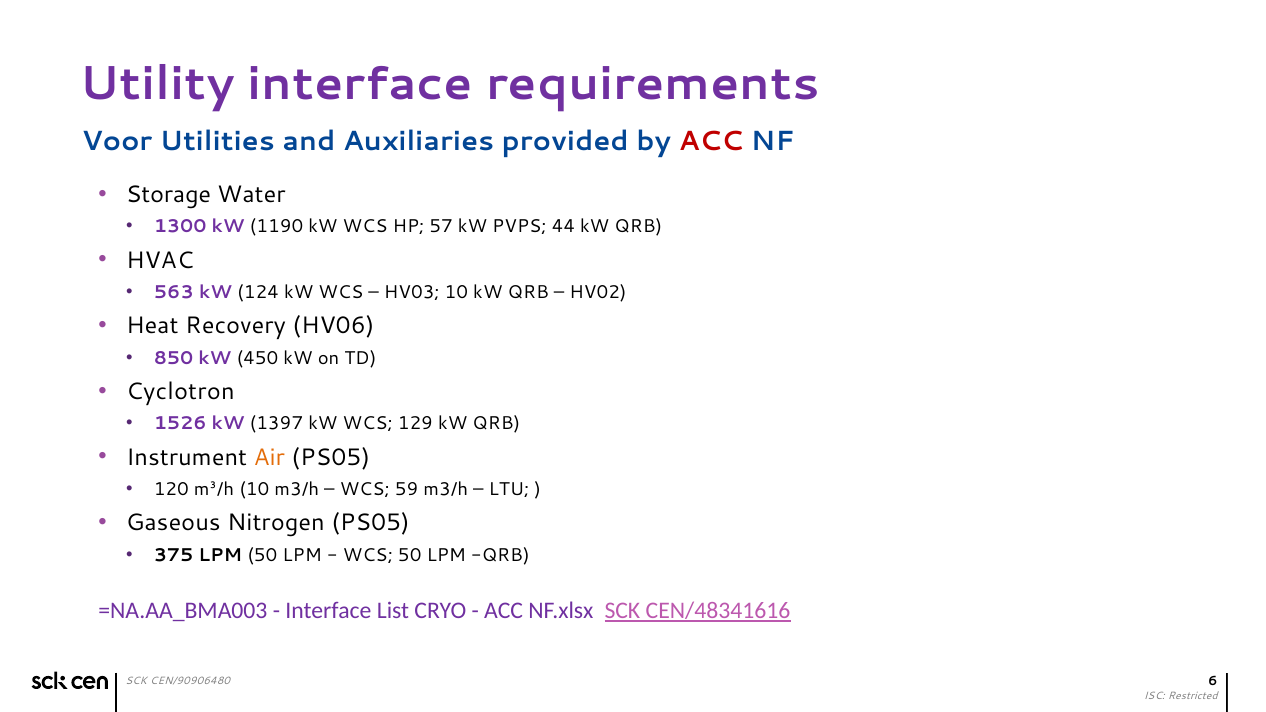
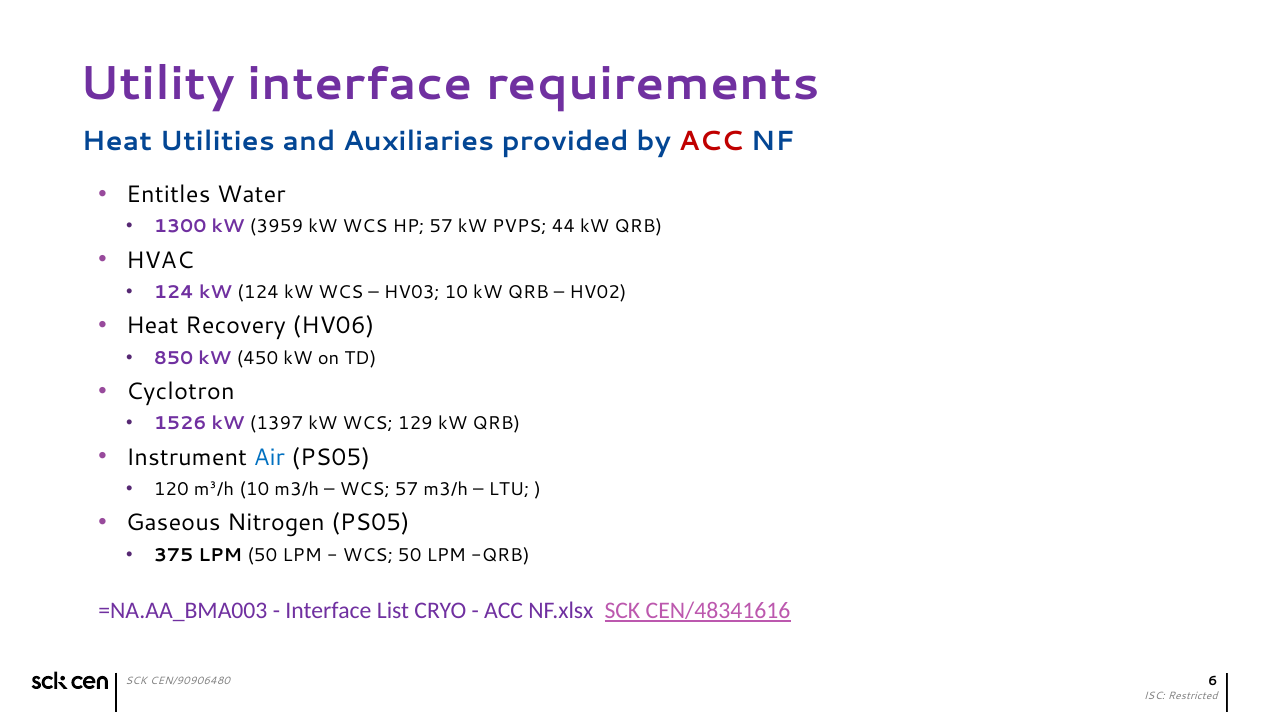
Voor at (117, 142): Voor -> Heat
Storage: Storage -> Entitles
1190: 1190 -> 3959
563 at (174, 292): 563 -> 124
Air colour: orange -> blue
WCS 59: 59 -> 57
